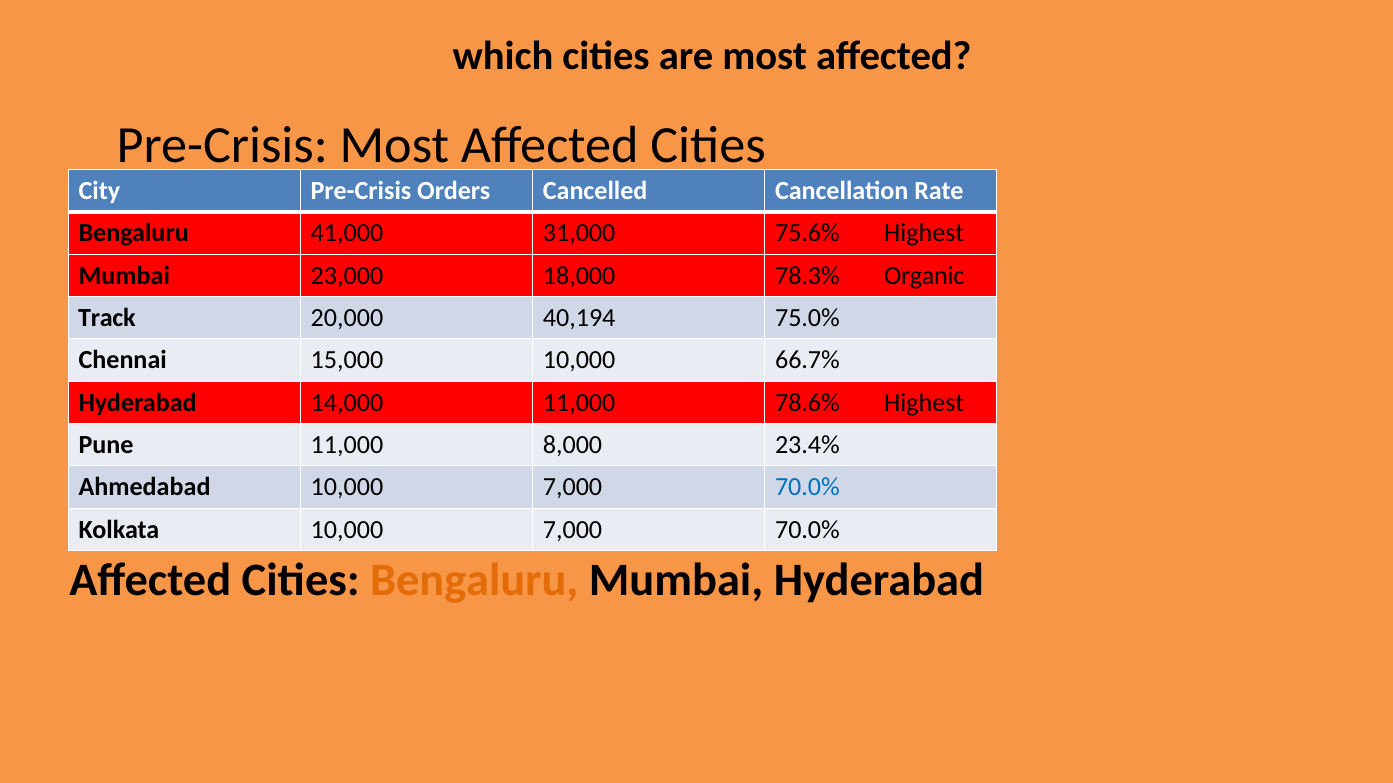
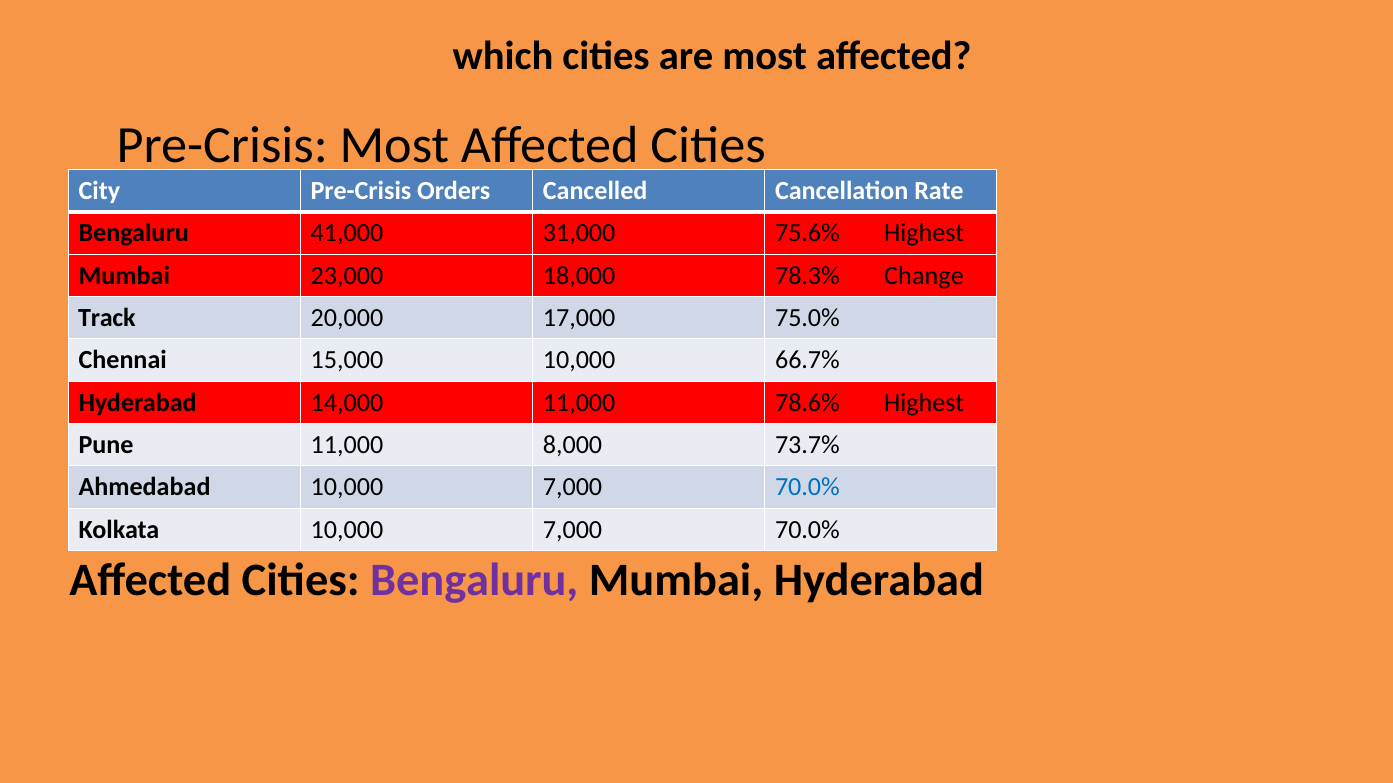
Organic: Organic -> Change
40,194: 40,194 -> 17,000
23.4%: 23.4% -> 73.7%
Bengaluru at (474, 580) colour: orange -> purple
